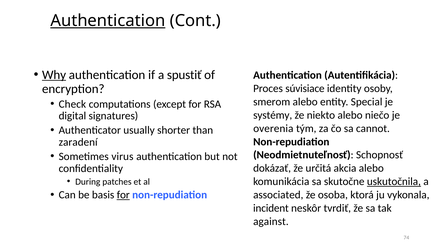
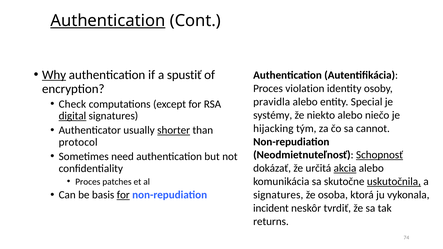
súvisiace: súvisiace -> violation
smerom: smerom -> pravidla
digital underline: none -> present
overenia: overenia -> hijacking
shorter underline: none -> present
zaradení: zaradení -> protocol
Schopnosť underline: none -> present
virus: virus -> need
akcia underline: none -> present
During at (88, 182): During -> Proces
associated at (278, 195): associated -> signatures
against: against -> returns
